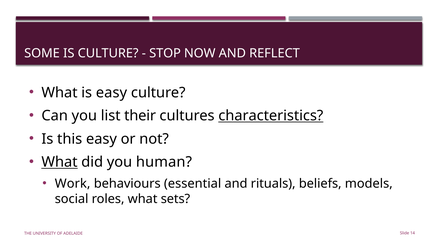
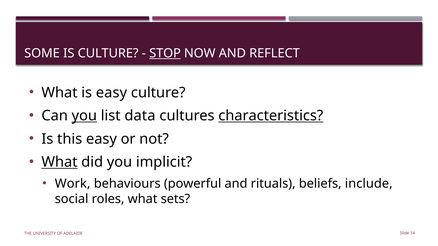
STOP underline: none -> present
you at (84, 116) underline: none -> present
their: their -> data
human: human -> implicit
essential: essential -> powerful
models: models -> include
